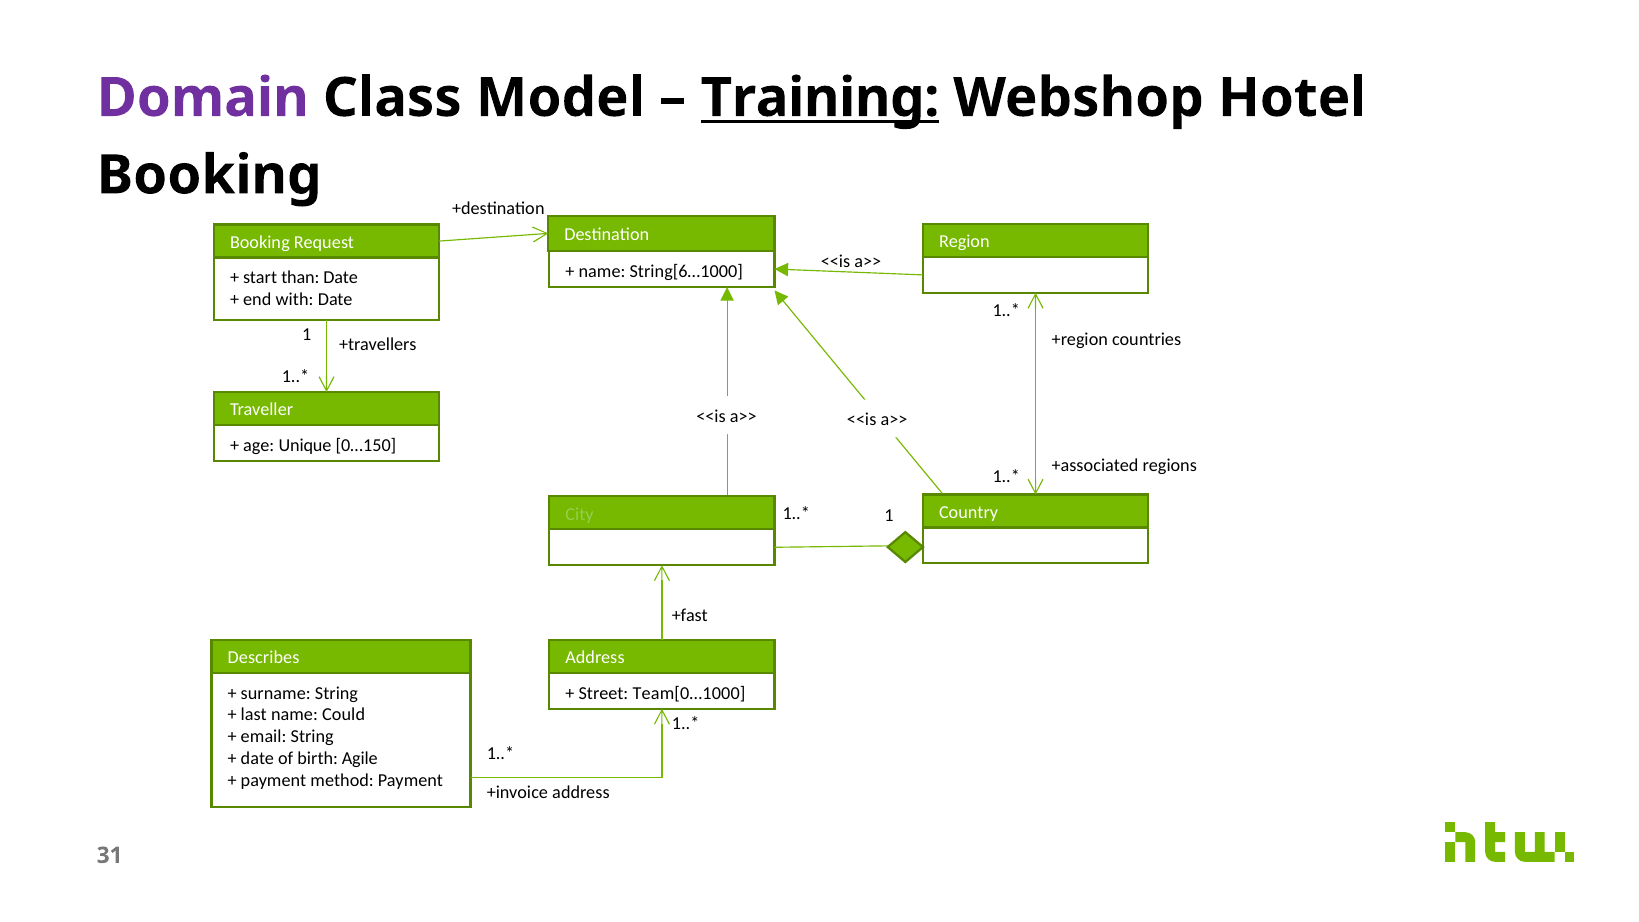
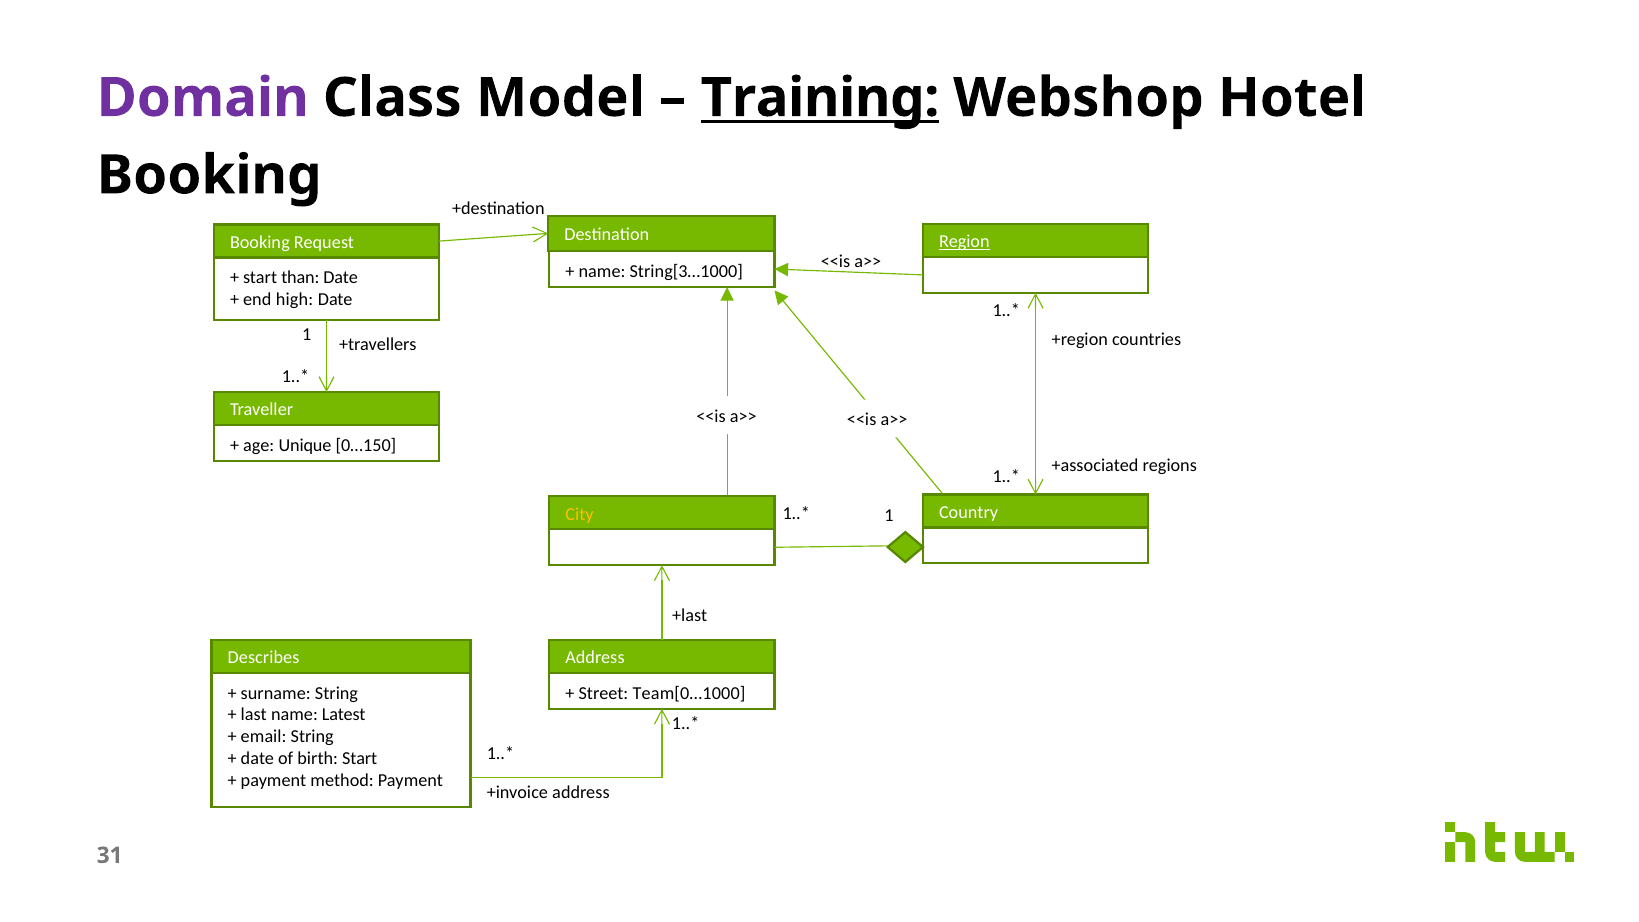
Region underline: none -> present
String[6…1000: String[6…1000 -> String[3…1000
with: with -> high
City colour: light green -> yellow
+fast: +fast -> +last
Could: Could -> Latest
birth Agile: Agile -> Start
